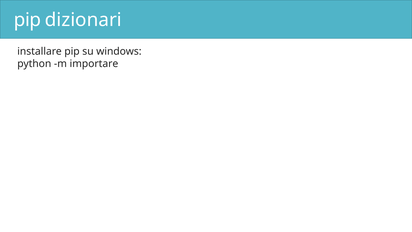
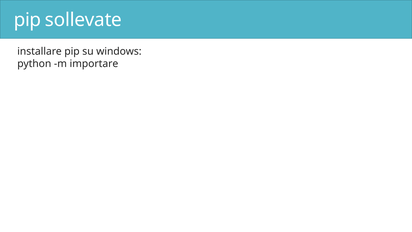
dizionari: dizionari -> sollevate
